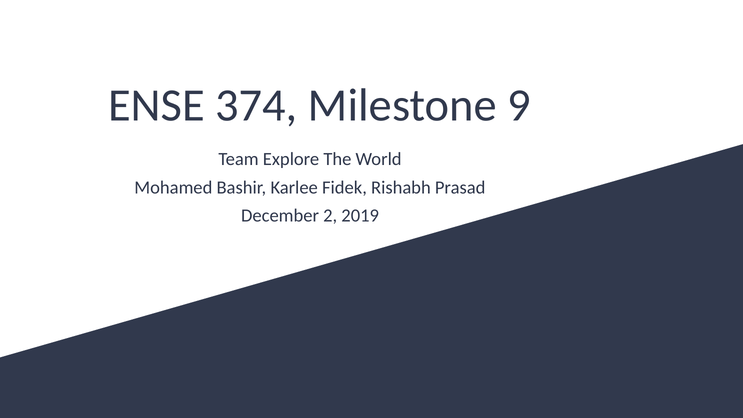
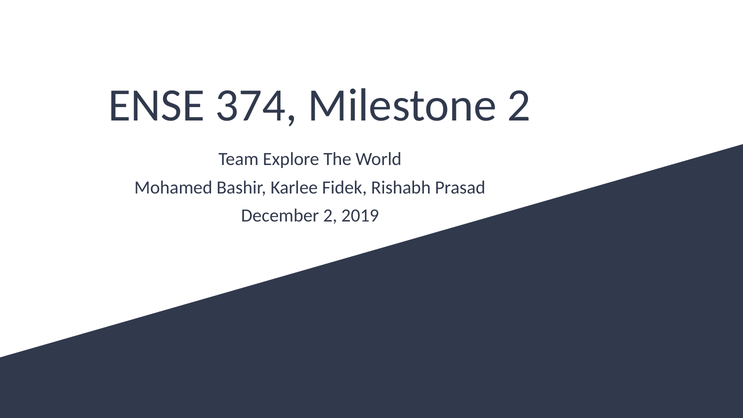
Milestone 9: 9 -> 2
